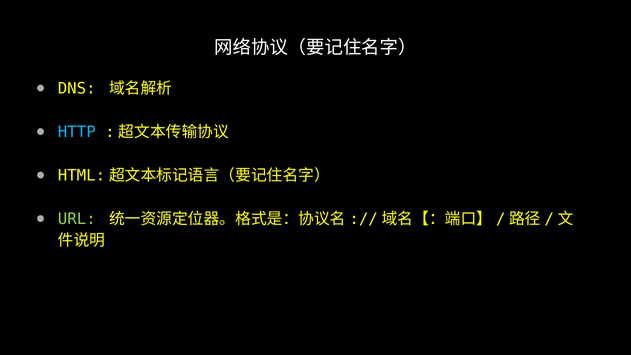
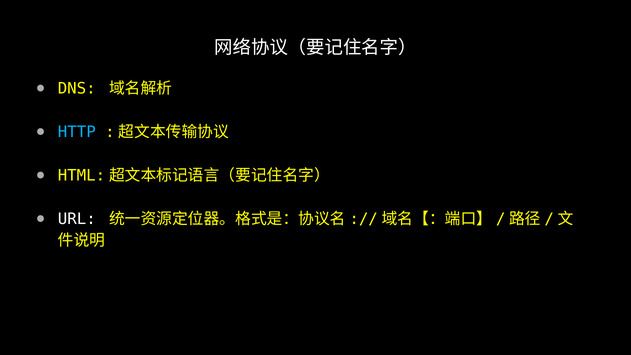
URL colour: light green -> white
